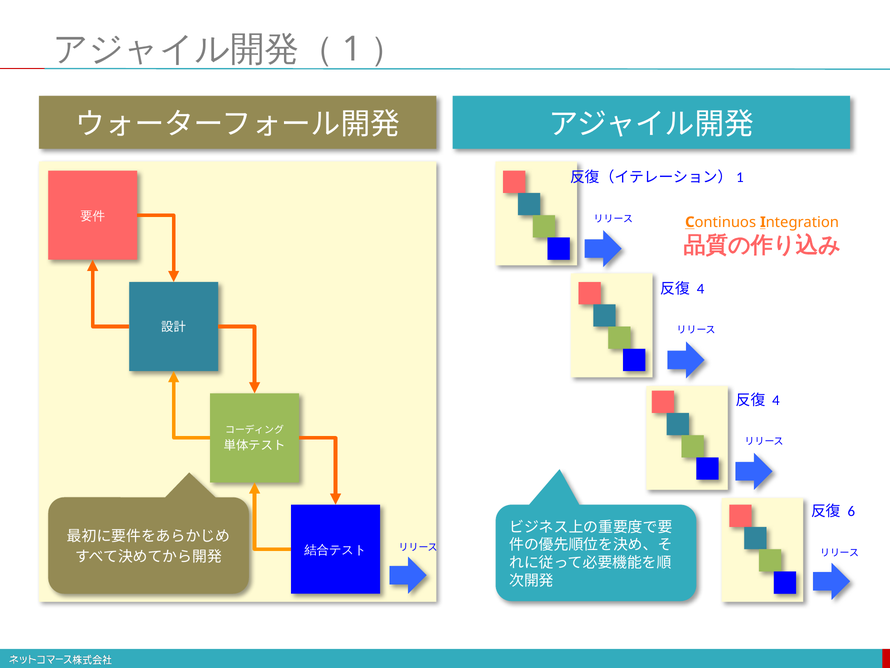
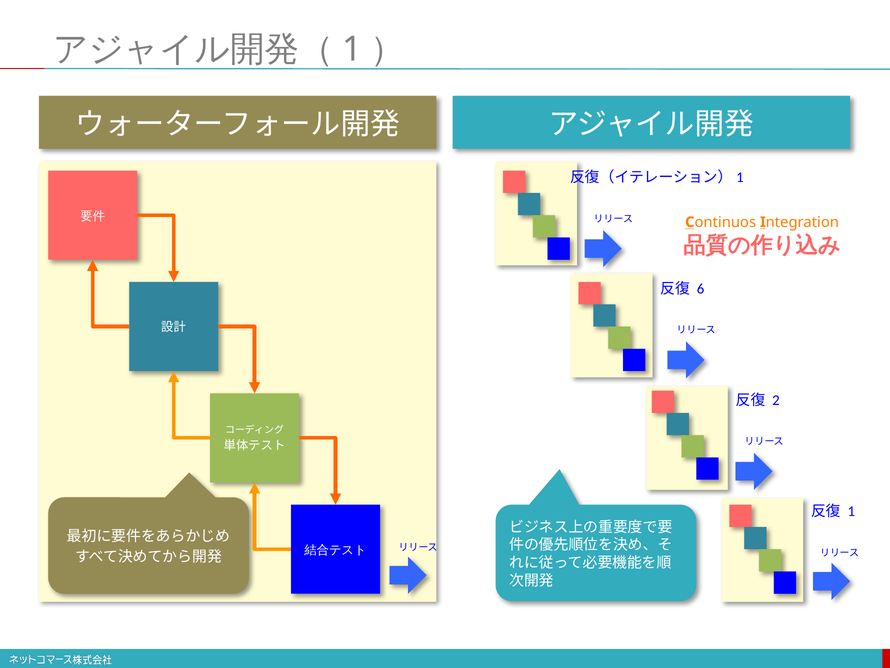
4 at (701, 289): 4 -> 6
4 at (776, 400): 4 -> 2
6 at (851, 511): 6 -> 1
